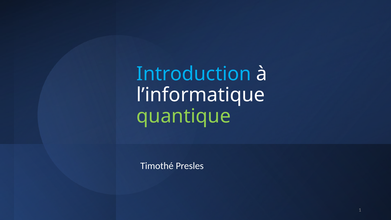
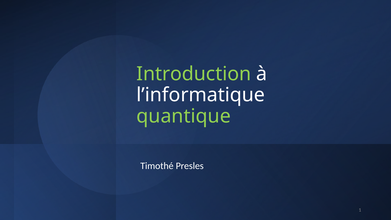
Introduction colour: light blue -> light green
